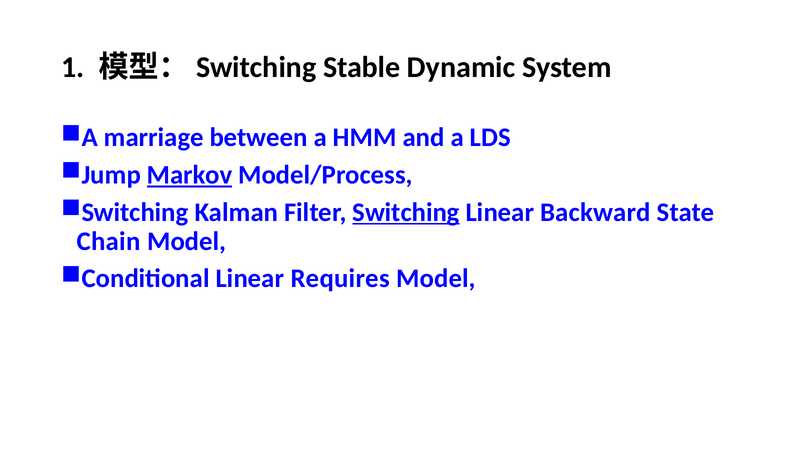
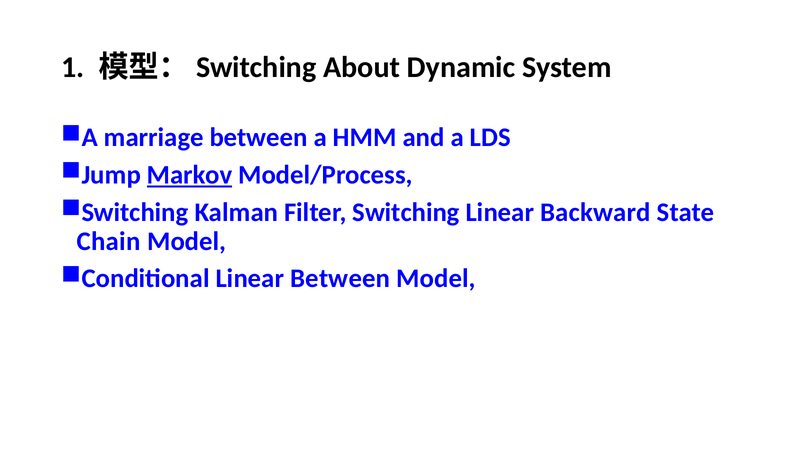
Stable: Stable -> About
Switching at (406, 212) underline: present -> none
Linear Requires: Requires -> Between
